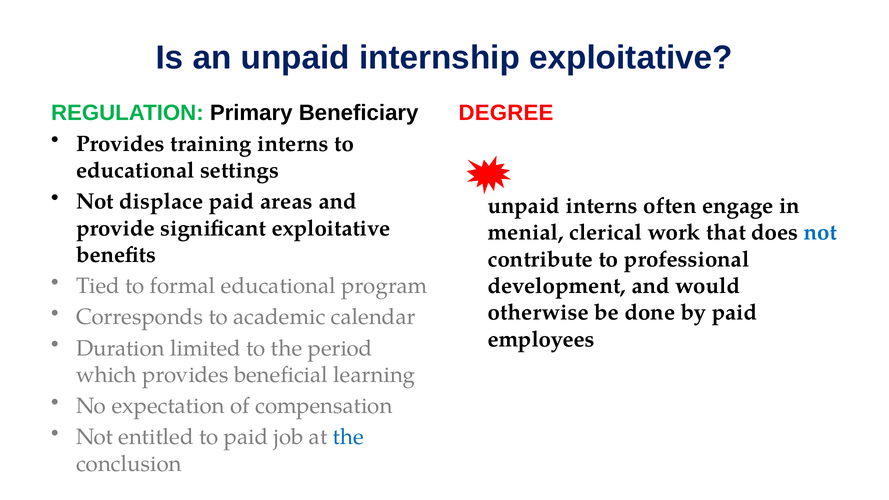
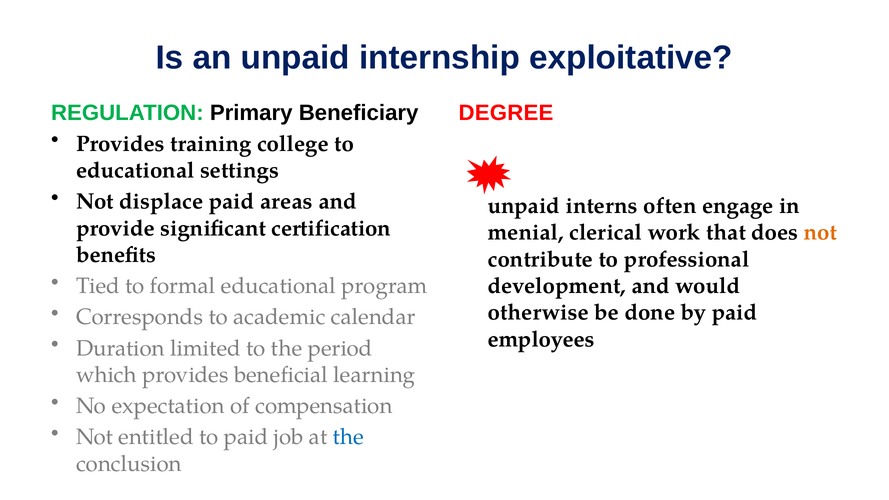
training interns: interns -> college
significant exploitative: exploitative -> certification
not at (821, 233) colour: blue -> orange
